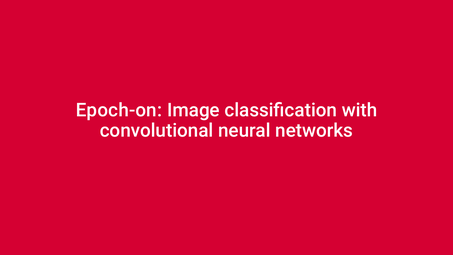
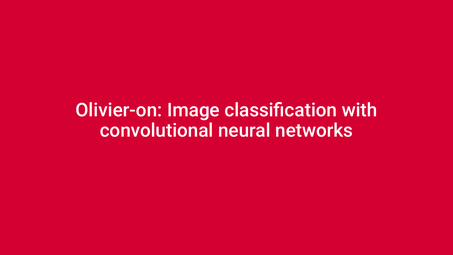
Epoch-on: Epoch-on -> Olivier-on
